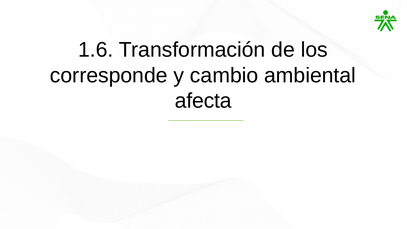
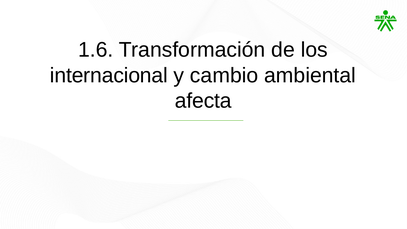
corresponde: corresponde -> internacional
